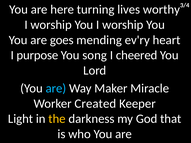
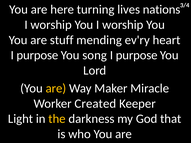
worthy: worthy -> nations
goes: goes -> stuff
cheered at (137, 55): cheered -> purpose
are at (56, 88) colour: light blue -> yellow
